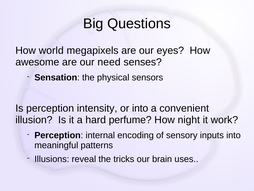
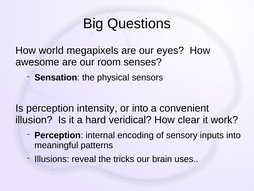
need: need -> room
perfume: perfume -> veridical
night: night -> clear
